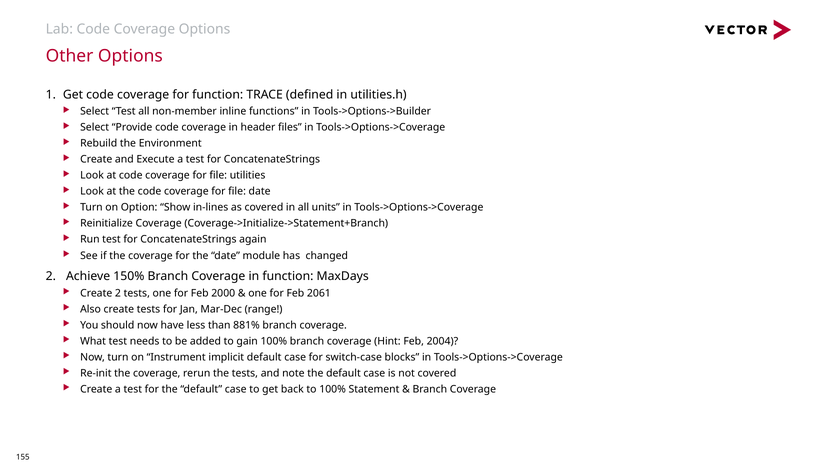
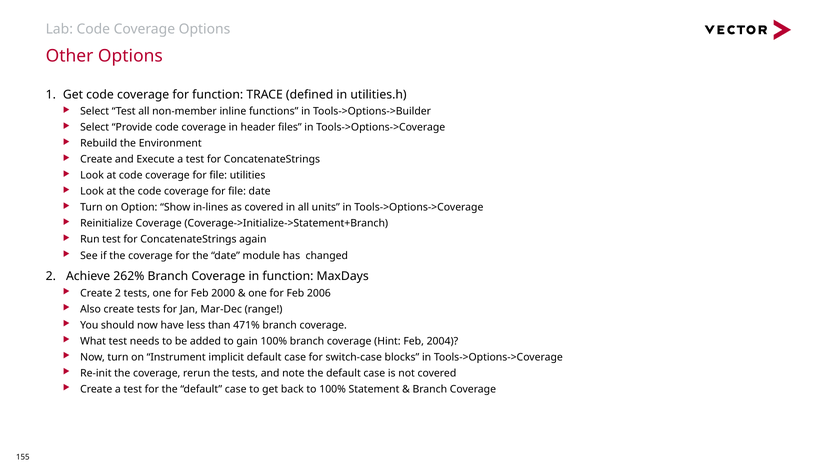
150%: 150% -> 262%
2061: 2061 -> 2006
881%: 881% -> 471%
